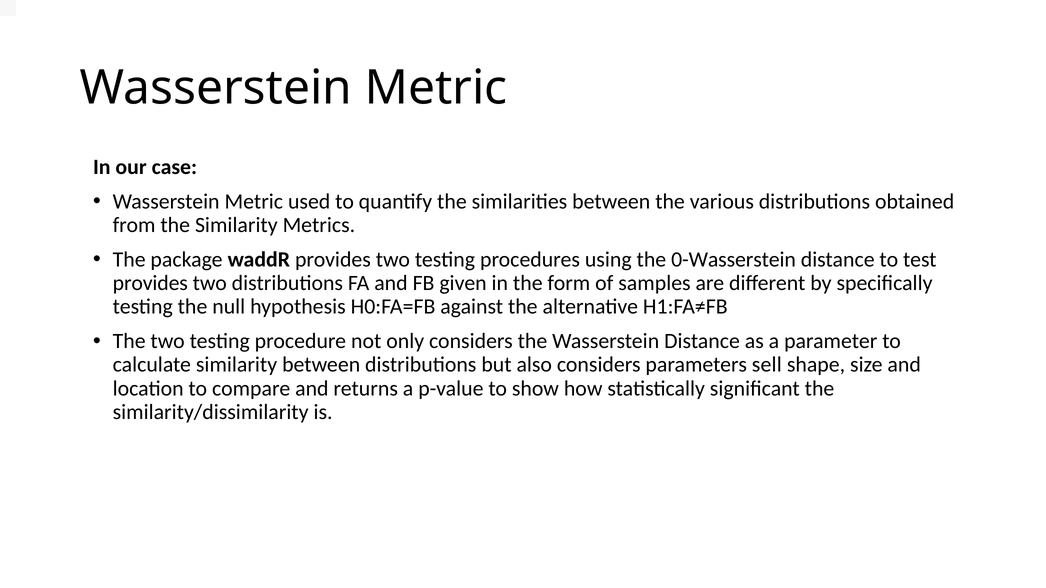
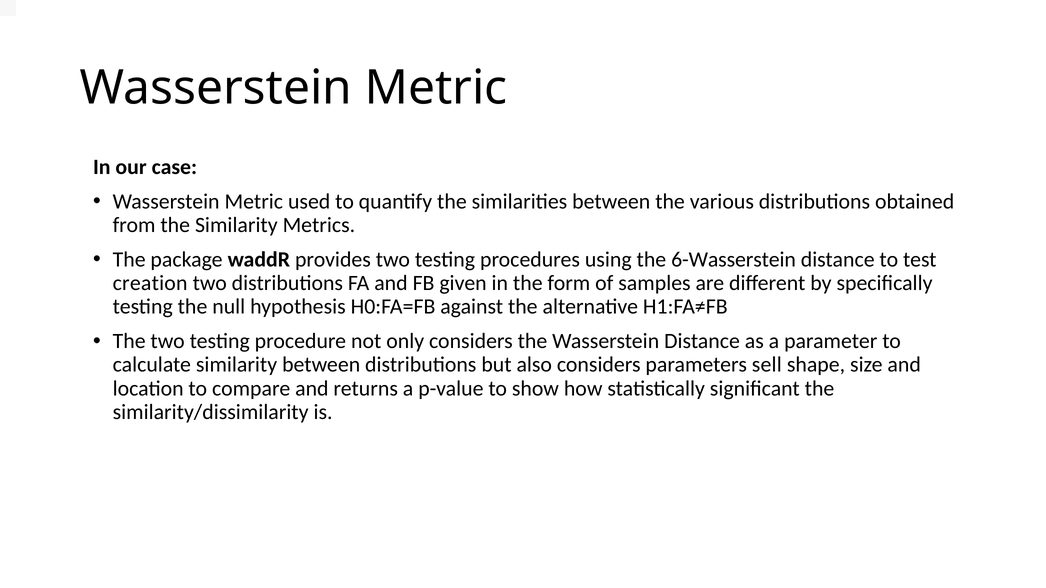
0-Wasserstein: 0-Wasserstein -> 6-Wasserstein
provides at (150, 283): provides -> creation
